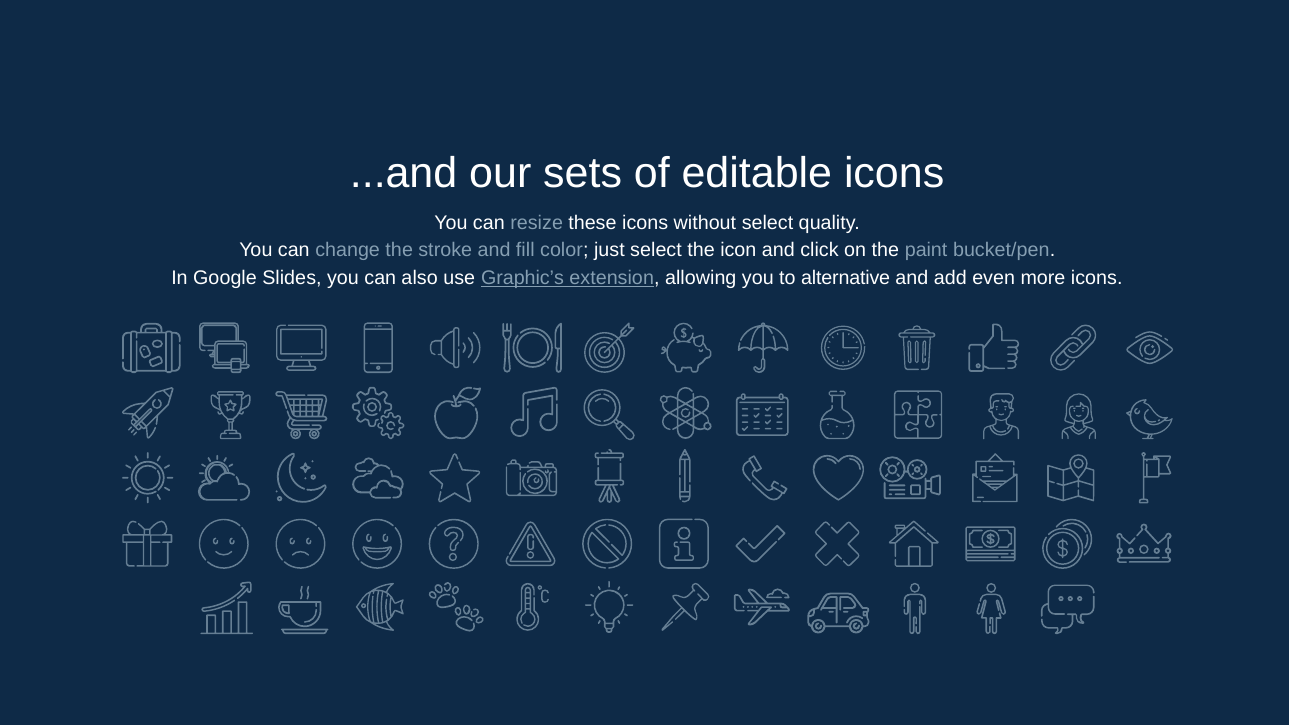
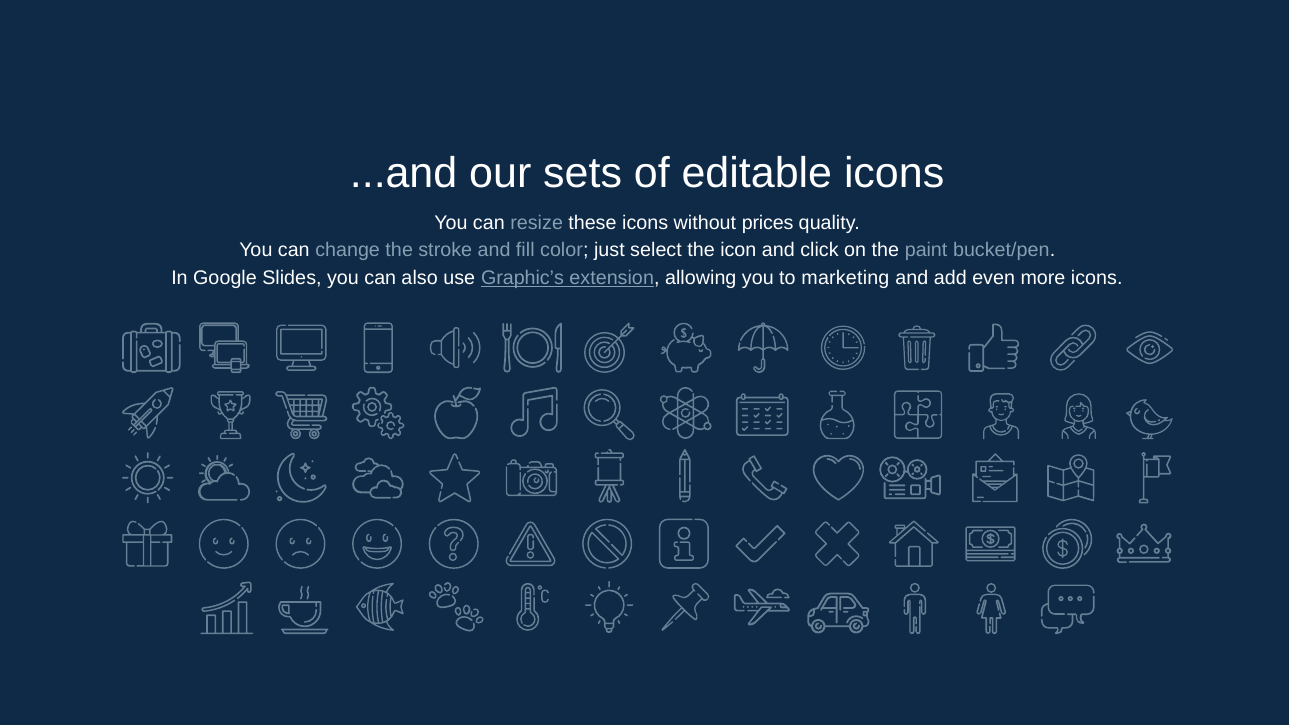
without select: select -> prices
alternative: alternative -> marketing
